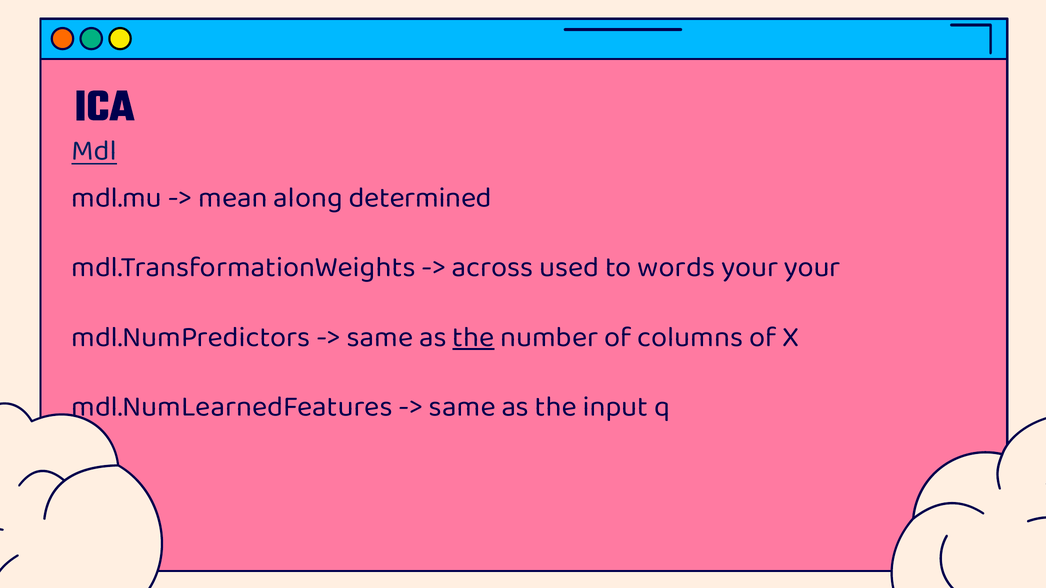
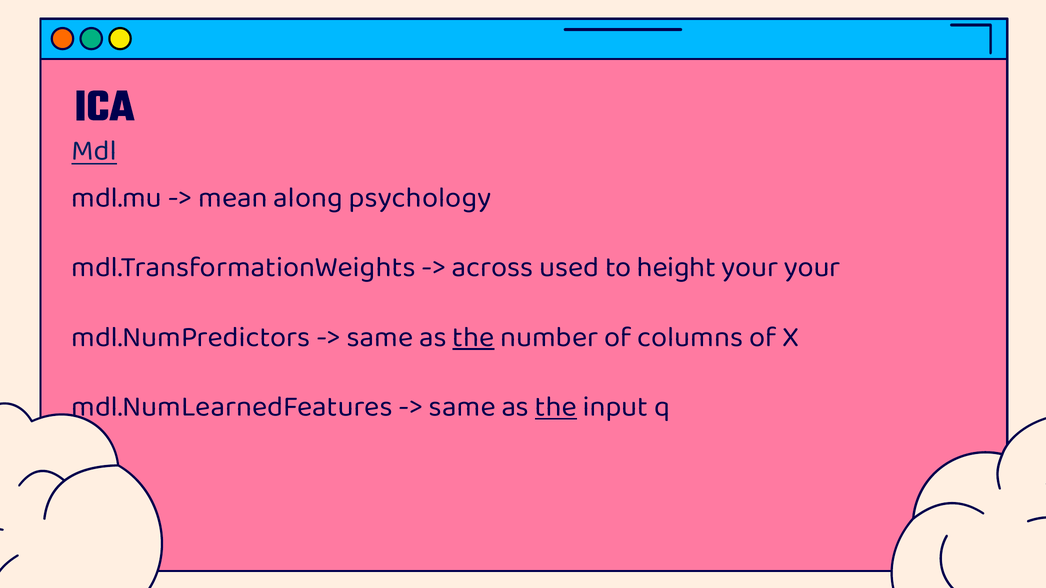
determined: determined -> psychology
words: words -> height
the at (556, 406) underline: none -> present
